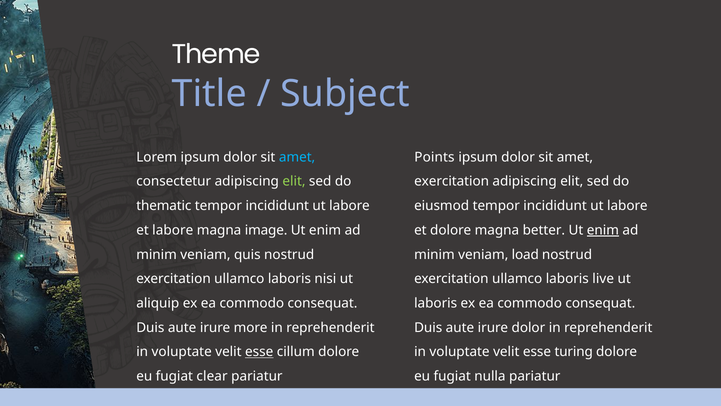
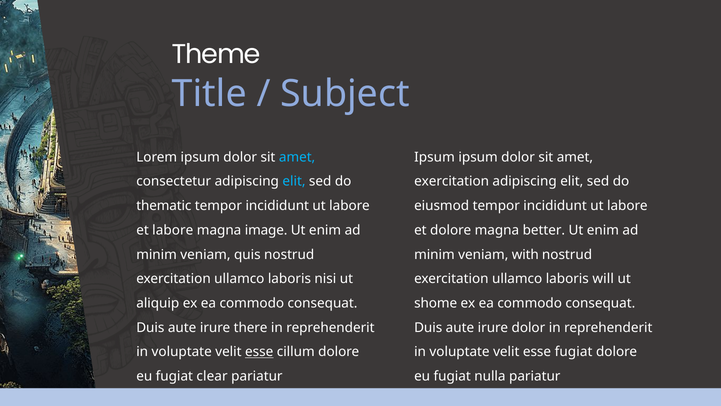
Points at (434, 157): Points -> Ipsum
elit at (294, 181) colour: light green -> light blue
enim at (603, 230) underline: present -> none
load: load -> with
live: live -> will
laboris at (436, 303): laboris -> shome
more: more -> there
esse turing: turing -> fugiat
